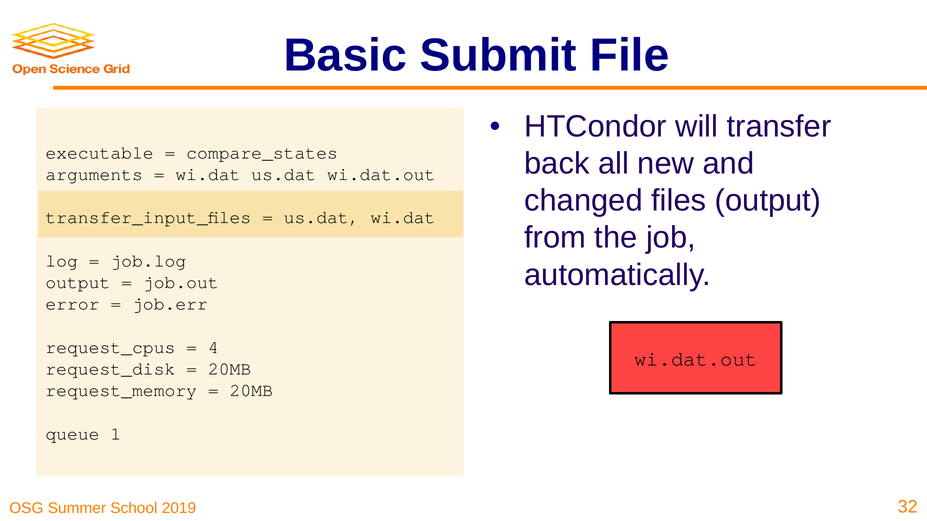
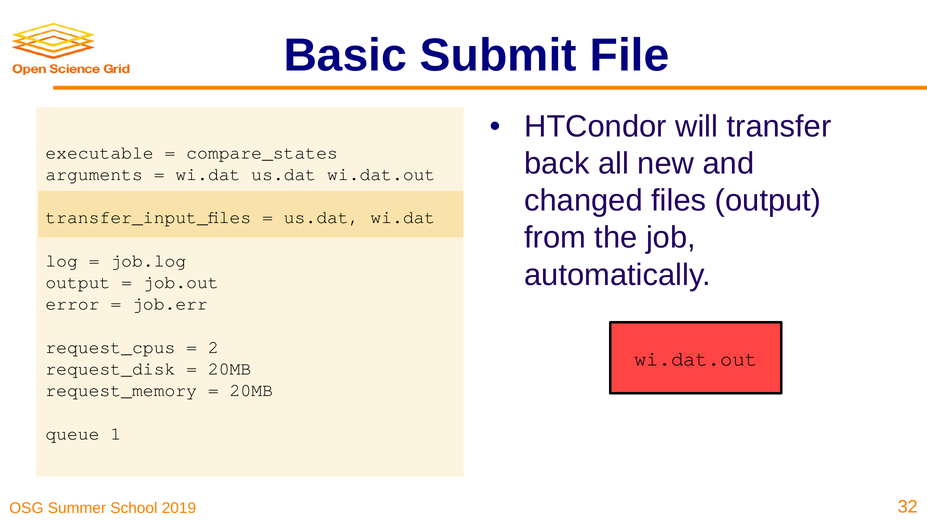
4: 4 -> 2
